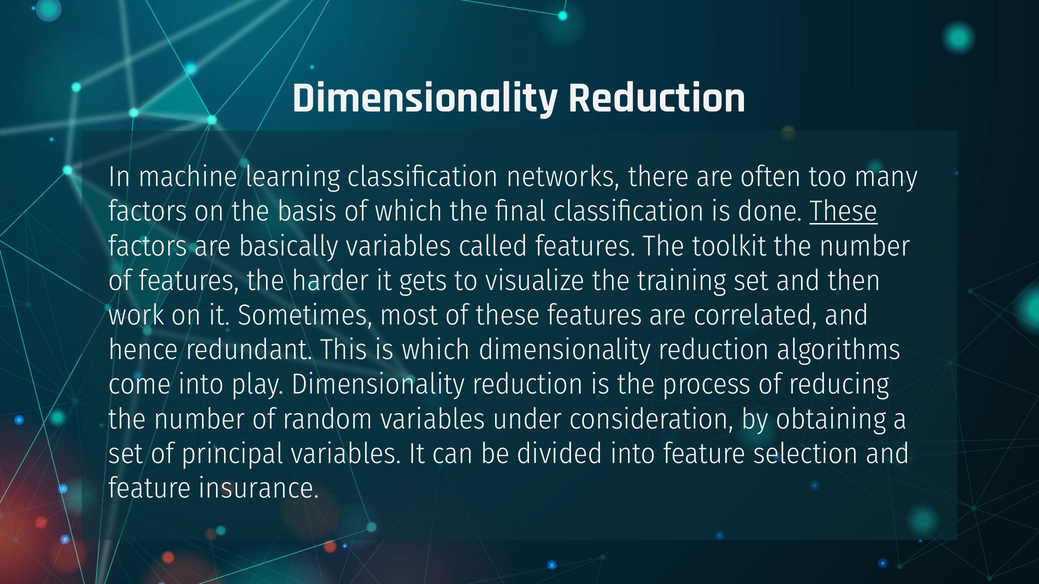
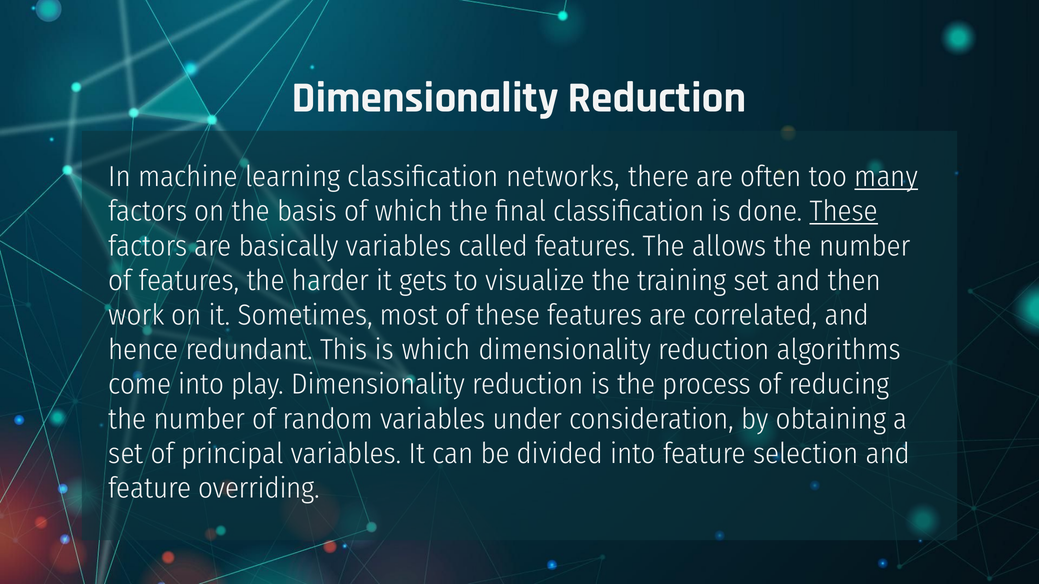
many underline: none -> present
toolkit: toolkit -> allows
insurance: insurance -> overriding
